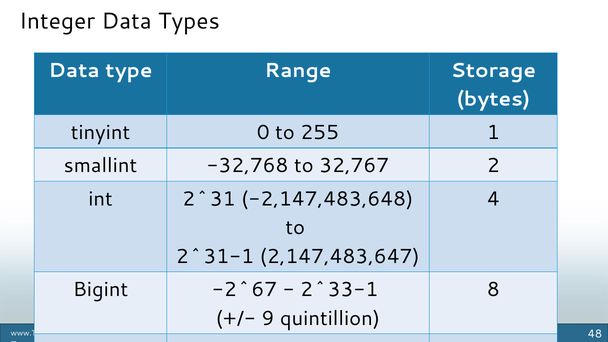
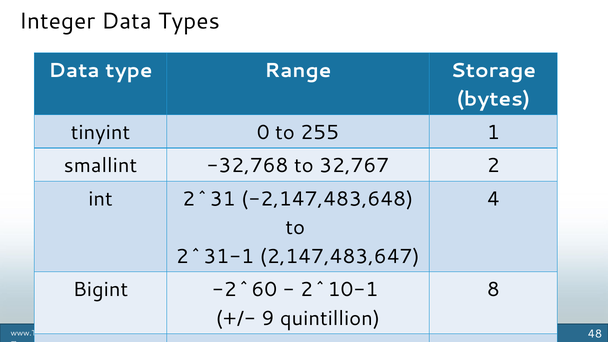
-2^67: -2^67 -> -2^60
2^33-1: 2^33-1 -> 2^10-1
